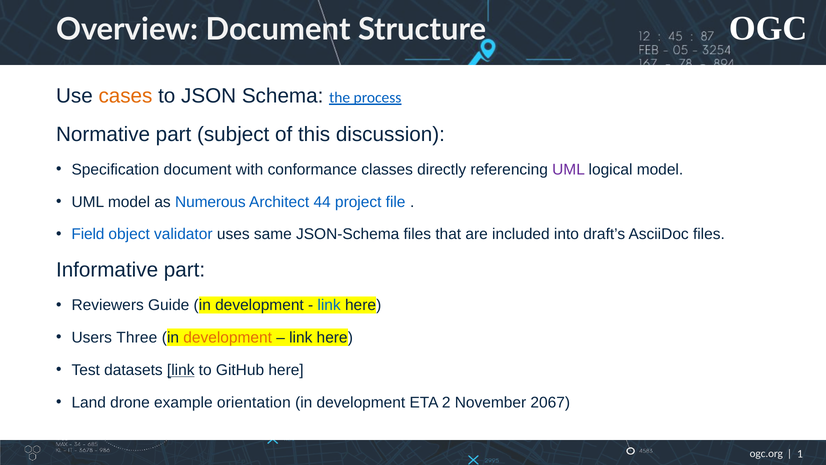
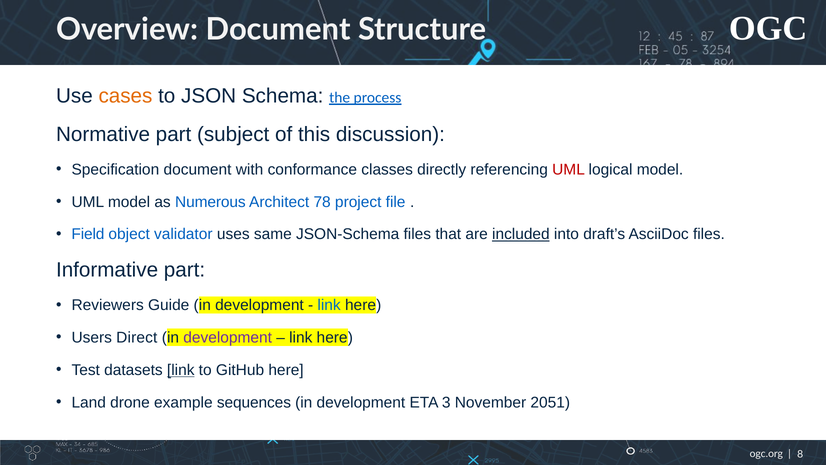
UML at (569, 169) colour: purple -> red
44: 44 -> 78
included underline: none -> present
Three: Three -> Direct
development at (228, 337) colour: orange -> purple
orientation: orientation -> sequences
2: 2 -> 3
2067: 2067 -> 2051
1: 1 -> 8
